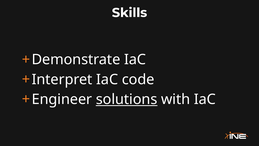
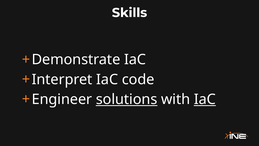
IaC at (205, 99) underline: none -> present
